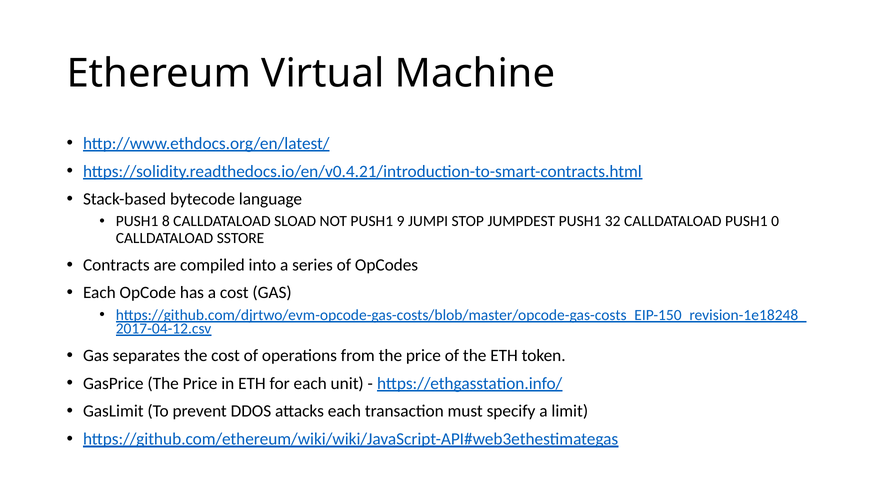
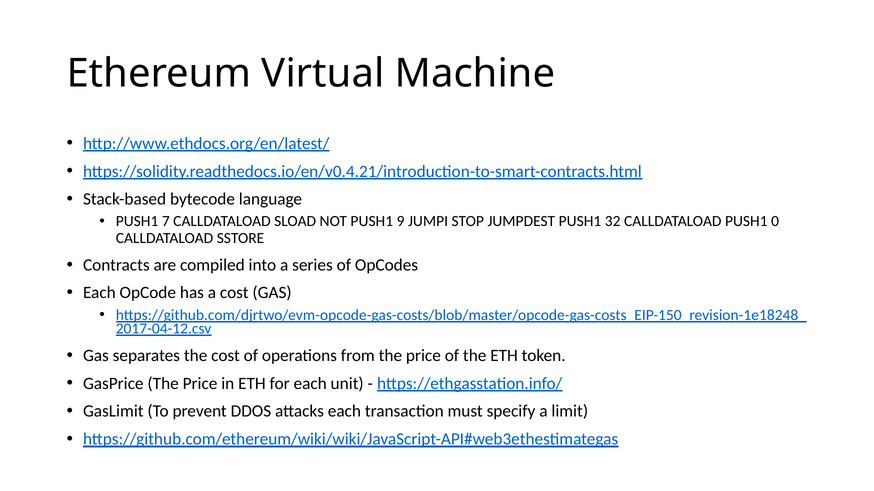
8: 8 -> 7
